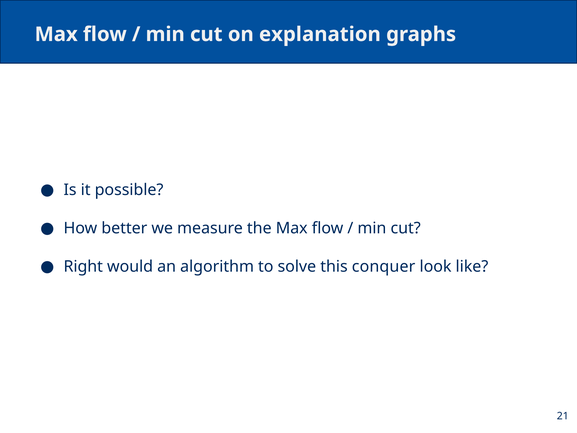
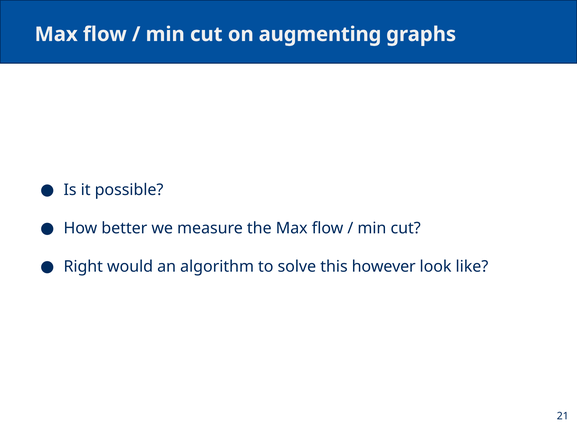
explanation: explanation -> augmenting
conquer: conquer -> however
